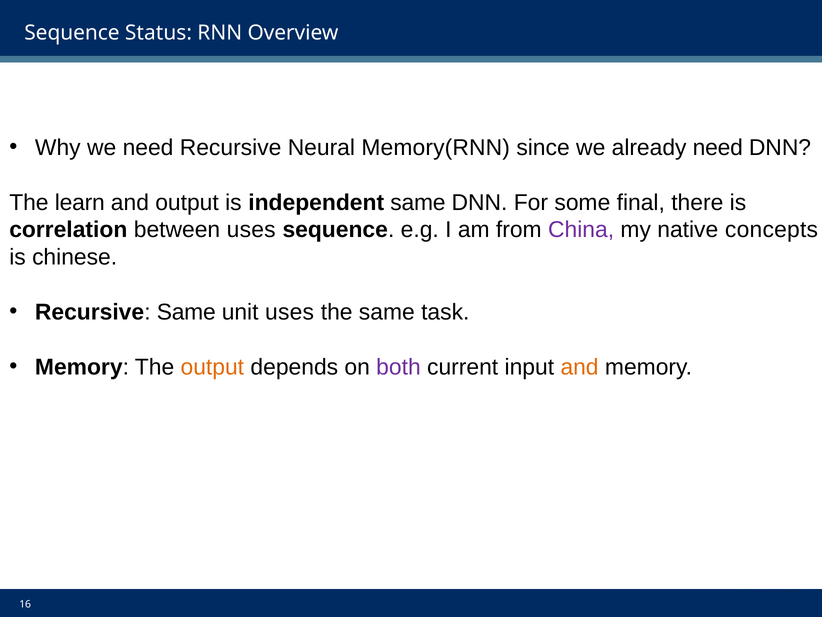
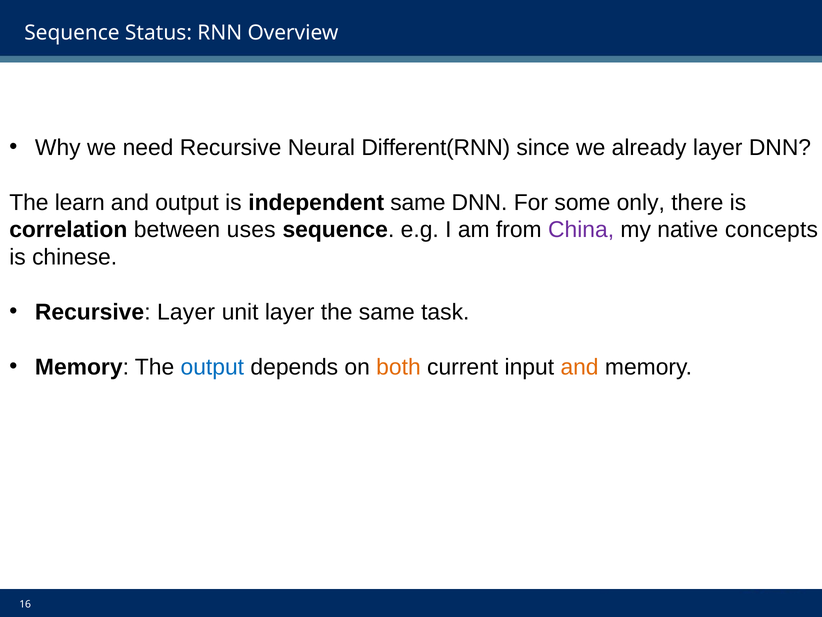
Memory(RNN: Memory(RNN -> Different(RNN
already need: need -> layer
some final: final -> only
Recursive Same: Same -> Layer
unit uses: uses -> layer
output at (212, 367) colour: orange -> blue
both colour: purple -> orange
